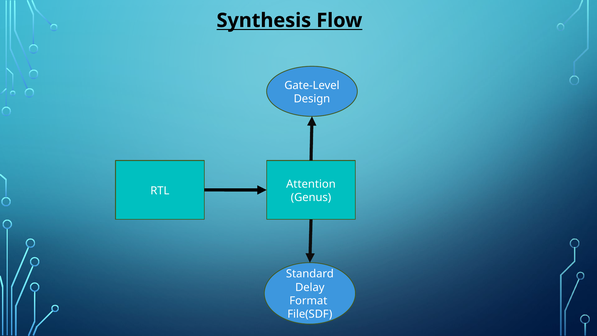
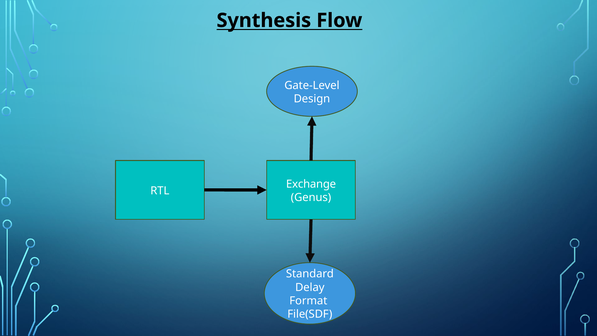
Attention: Attention -> Exchange
